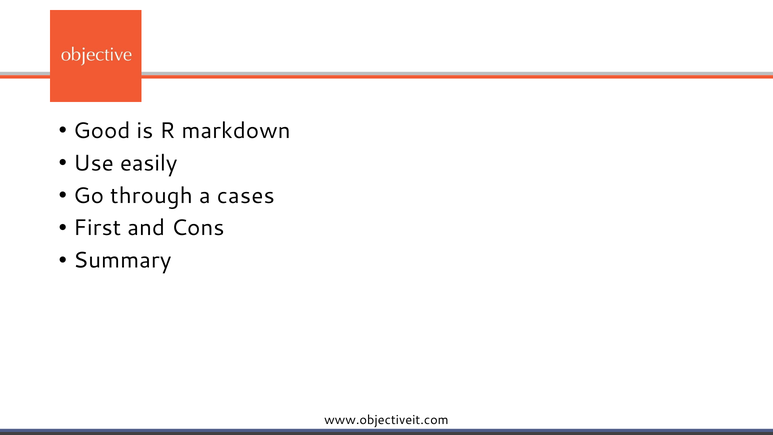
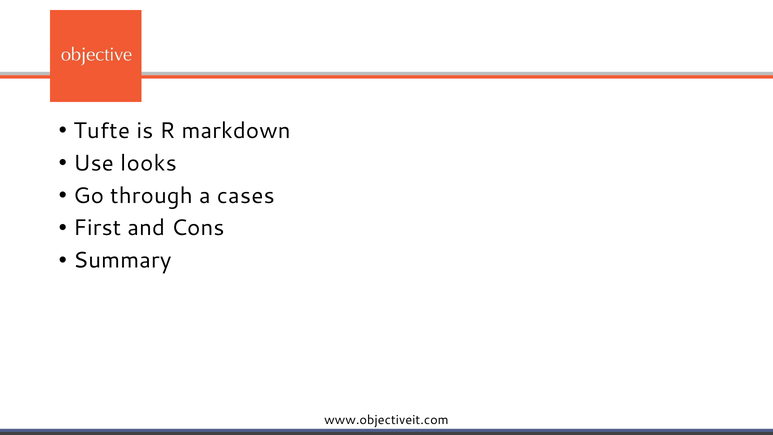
Good: Good -> Tufte
easily: easily -> looks
